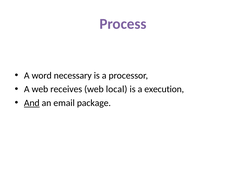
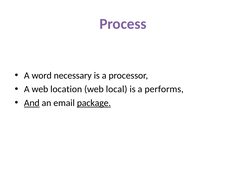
receives: receives -> location
execution: execution -> performs
package underline: none -> present
